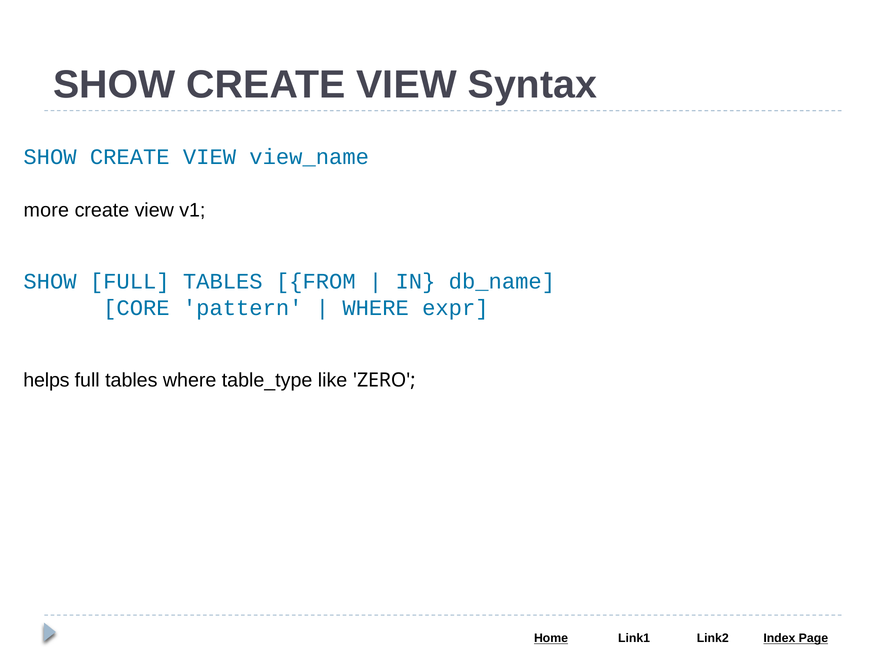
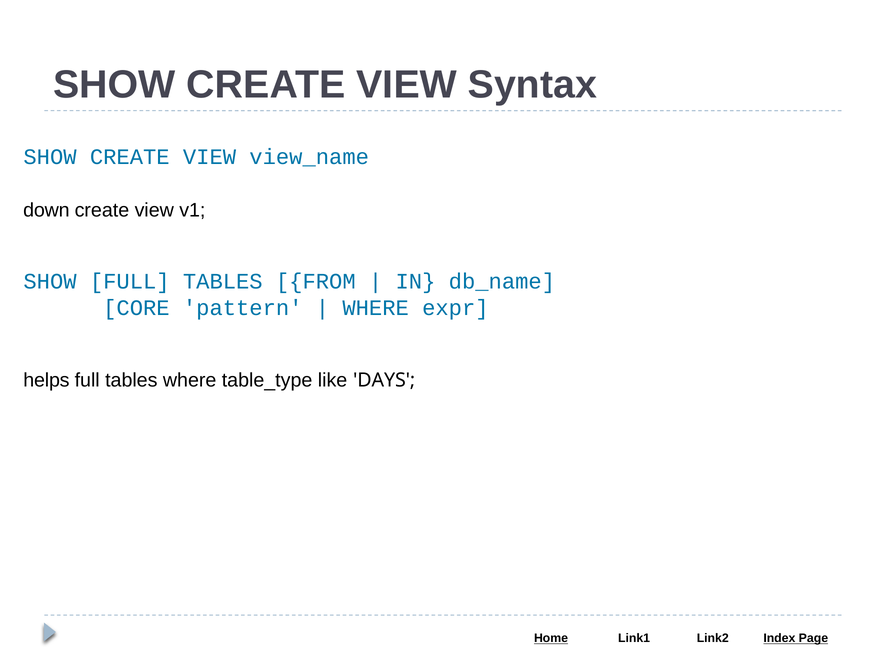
more: more -> down
ZERO: ZERO -> DAYS
